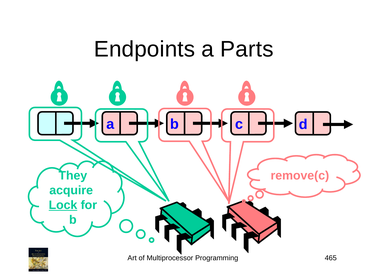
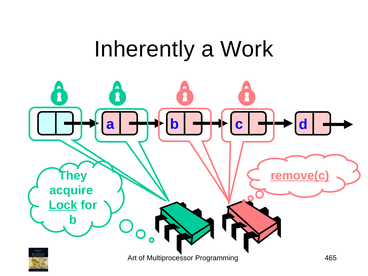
Endpoints: Endpoints -> Inherently
Parts: Parts -> Work
remove(c underline: none -> present
